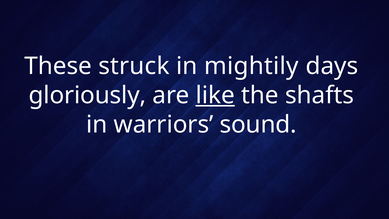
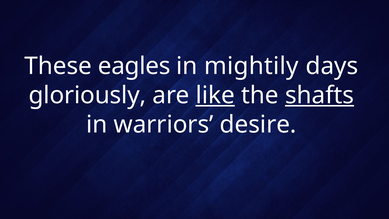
struck: struck -> eagles
shafts underline: none -> present
sound: sound -> desire
